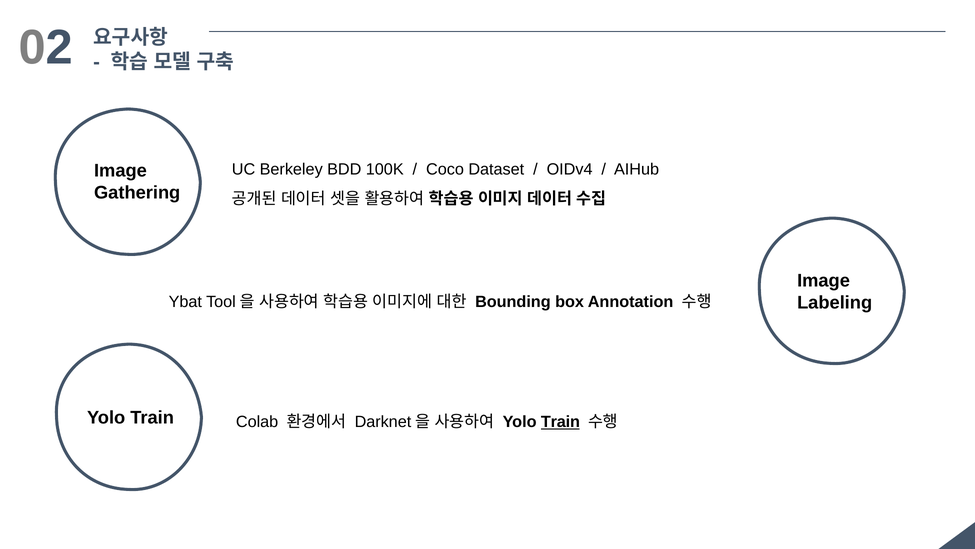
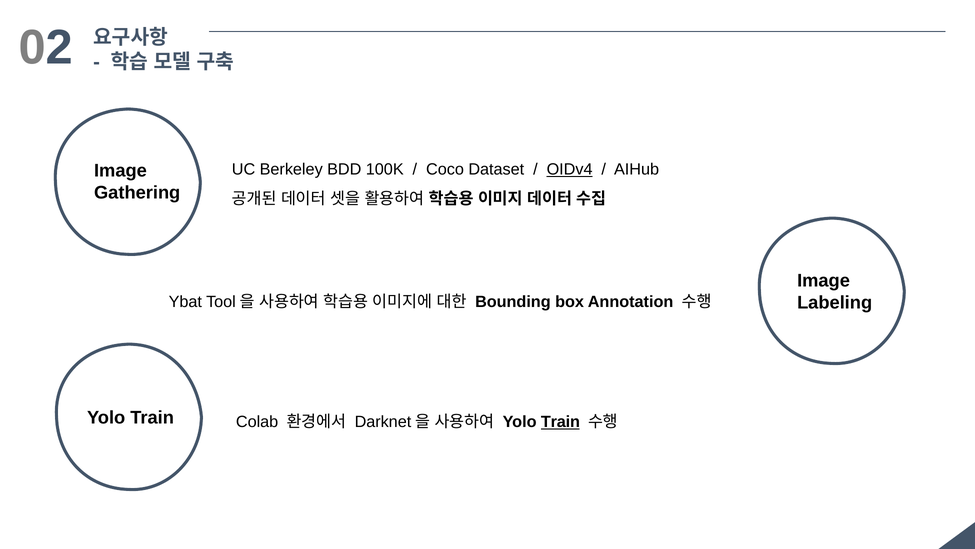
OIDv4 underline: none -> present
